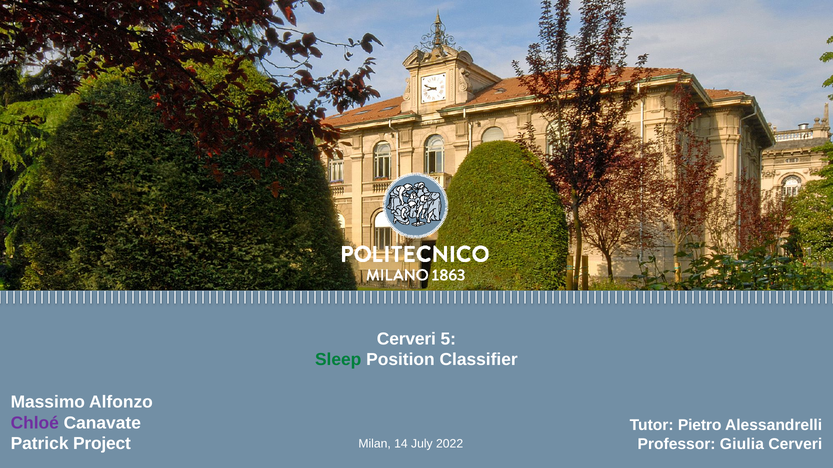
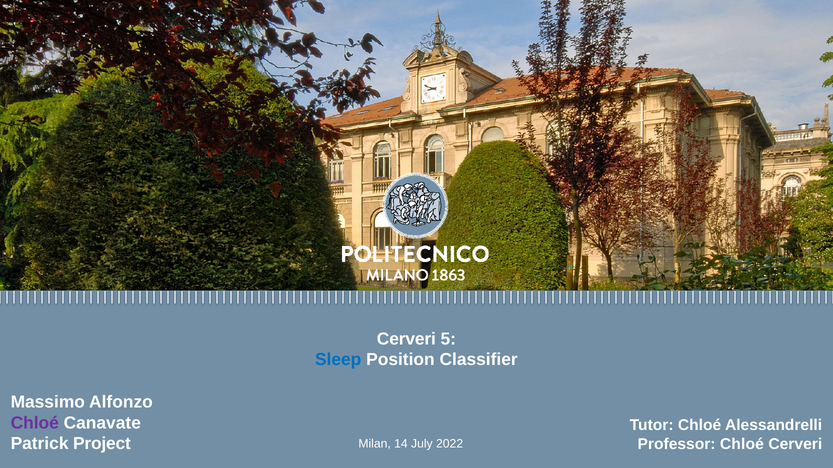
Sleep colour: green -> blue
Tutor Pietro: Pietro -> Chloé
Professor Giulia: Giulia -> Chloé
